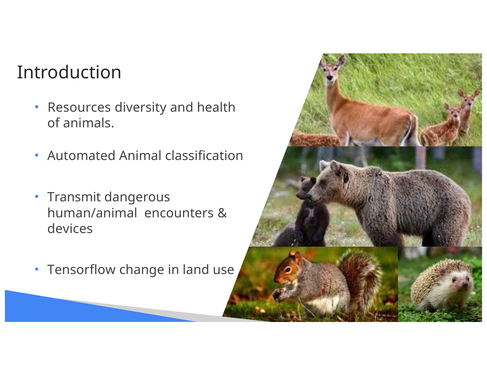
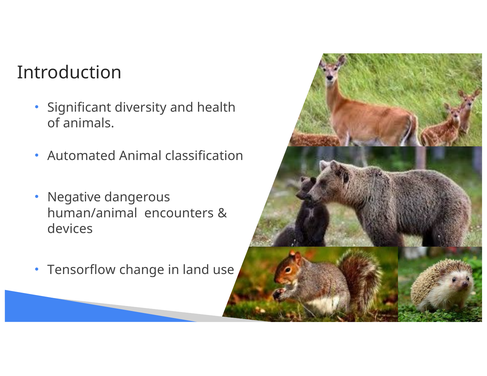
Resources: Resources -> Significant
Transmit: Transmit -> Negative
